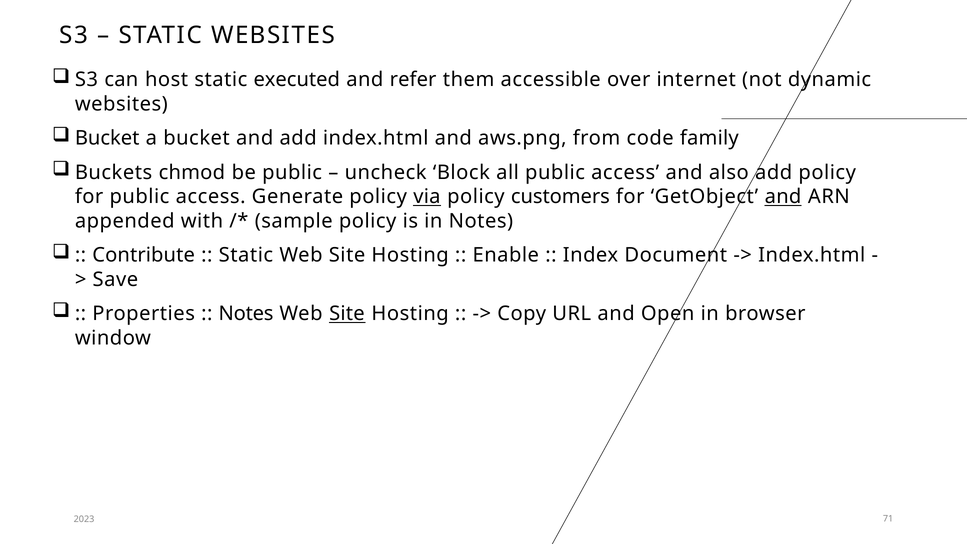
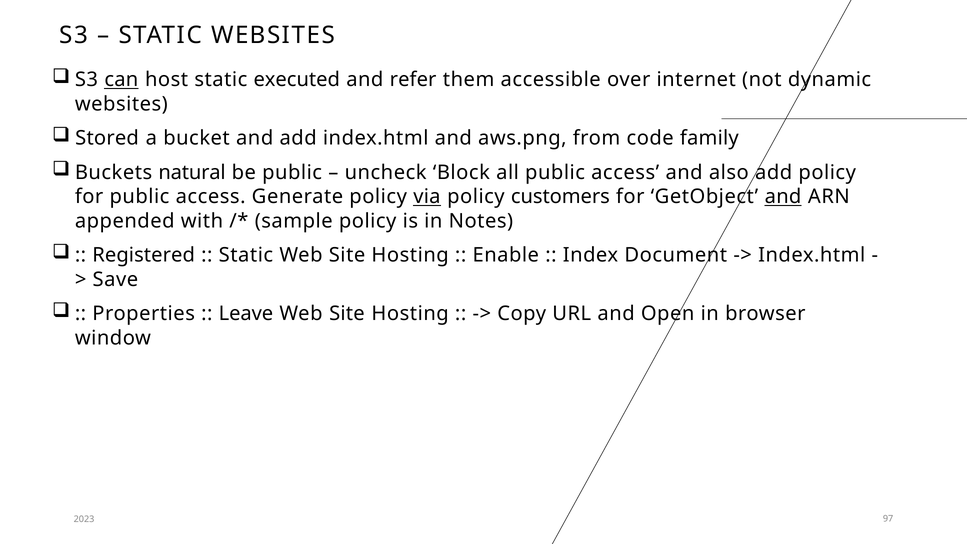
can underline: none -> present
Bucket at (107, 138): Bucket -> Stored
chmod: chmod -> natural
Contribute: Contribute -> Registered
Notes at (246, 314): Notes -> Leave
Site at (347, 314) underline: present -> none
71: 71 -> 97
